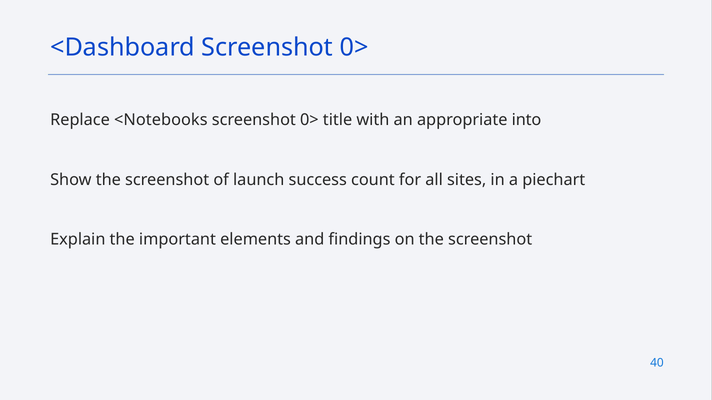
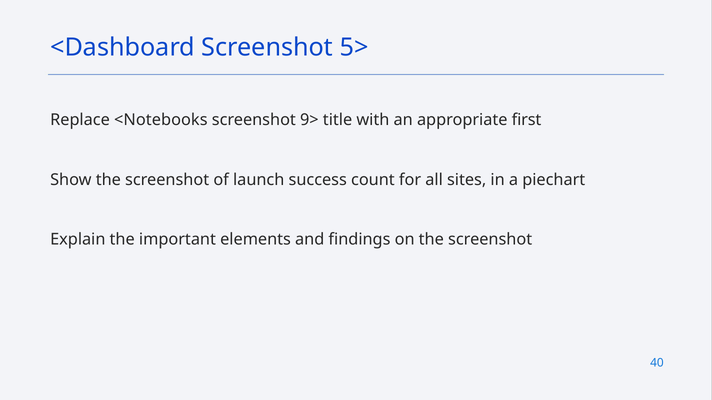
<Dashboard Screenshot 0>: 0> -> 5>
0> at (309, 120): 0> -> 9>
into: into -> first
